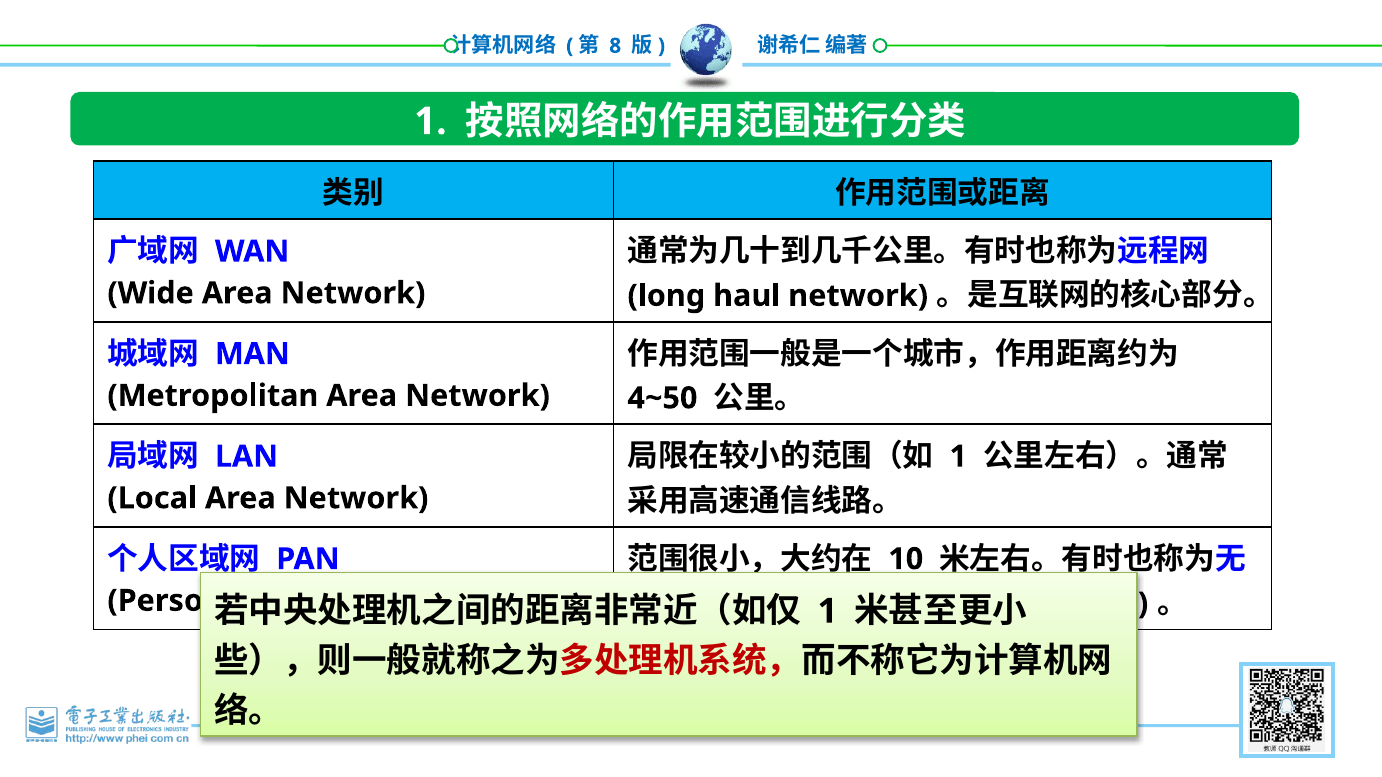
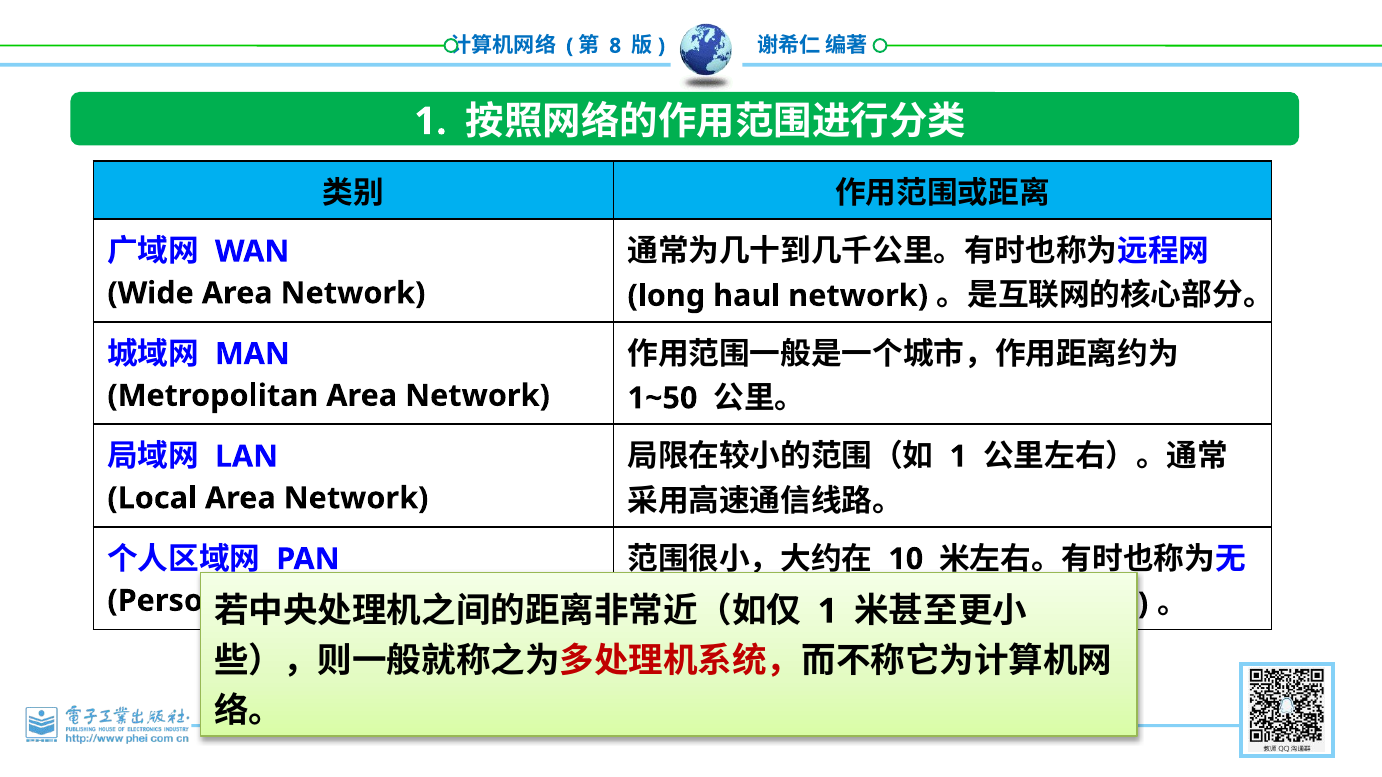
4~50: 4~50 -> 1~50
